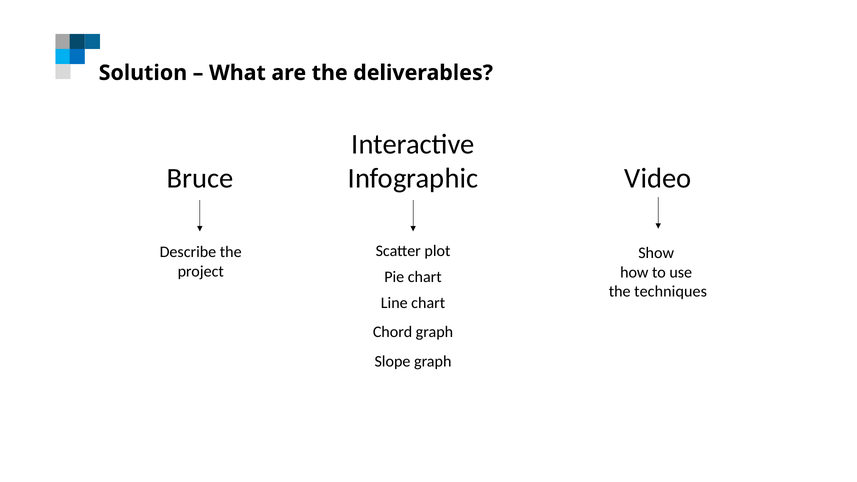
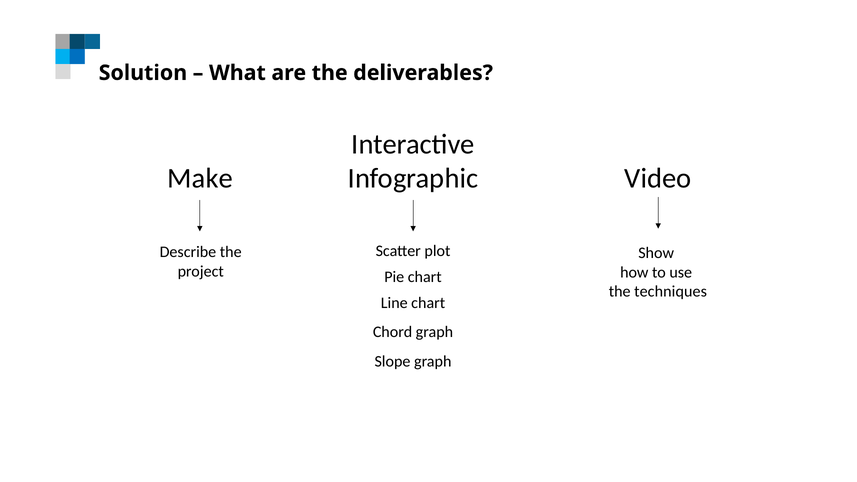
Bruce: Bruce -> Make
